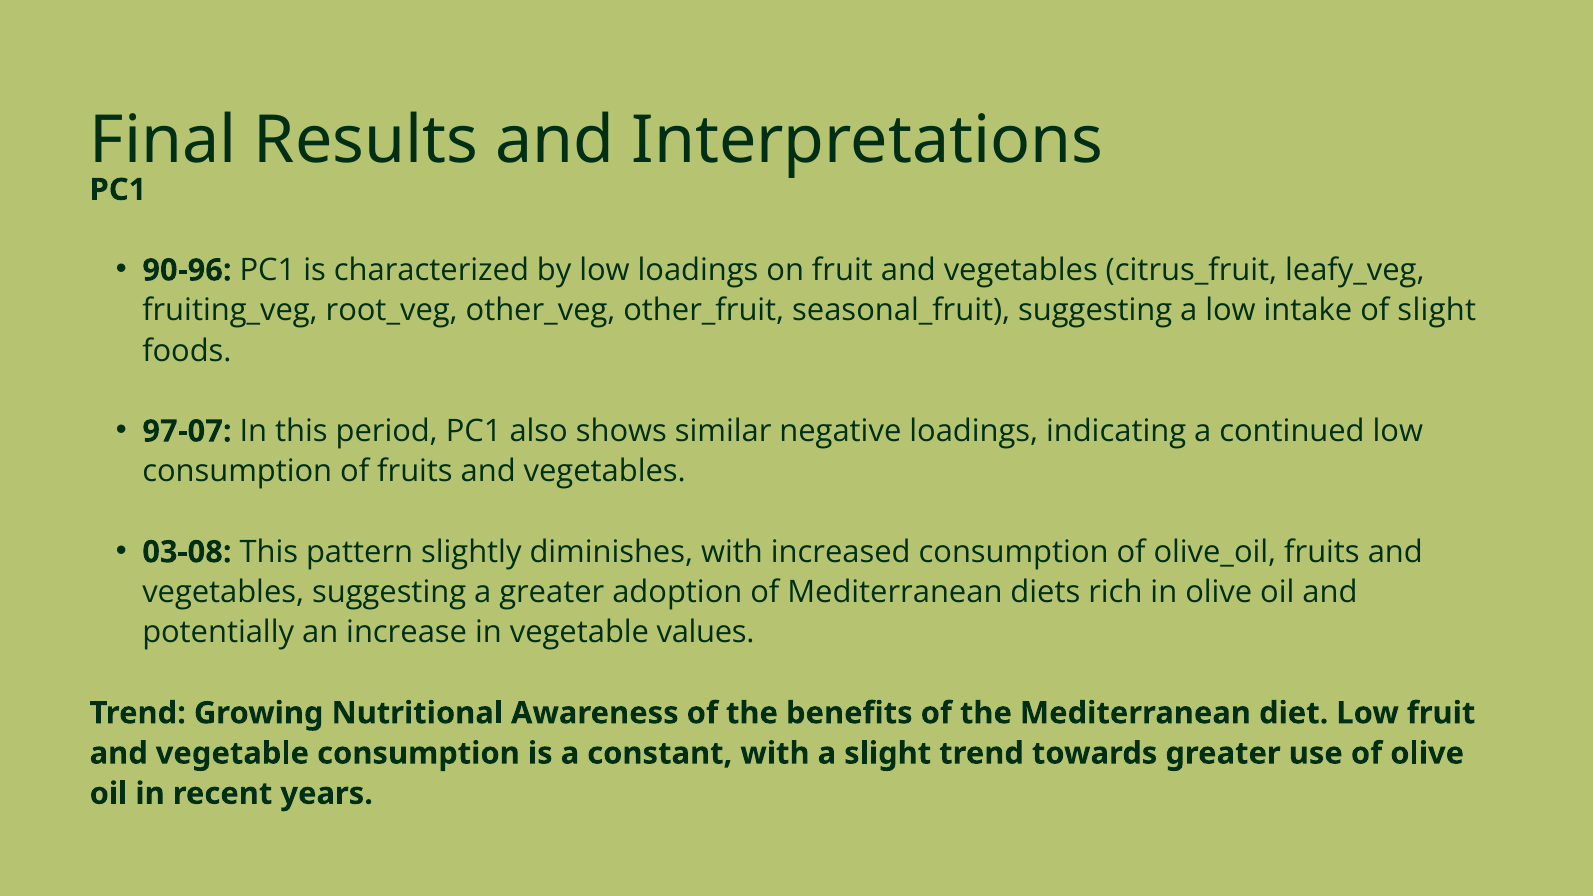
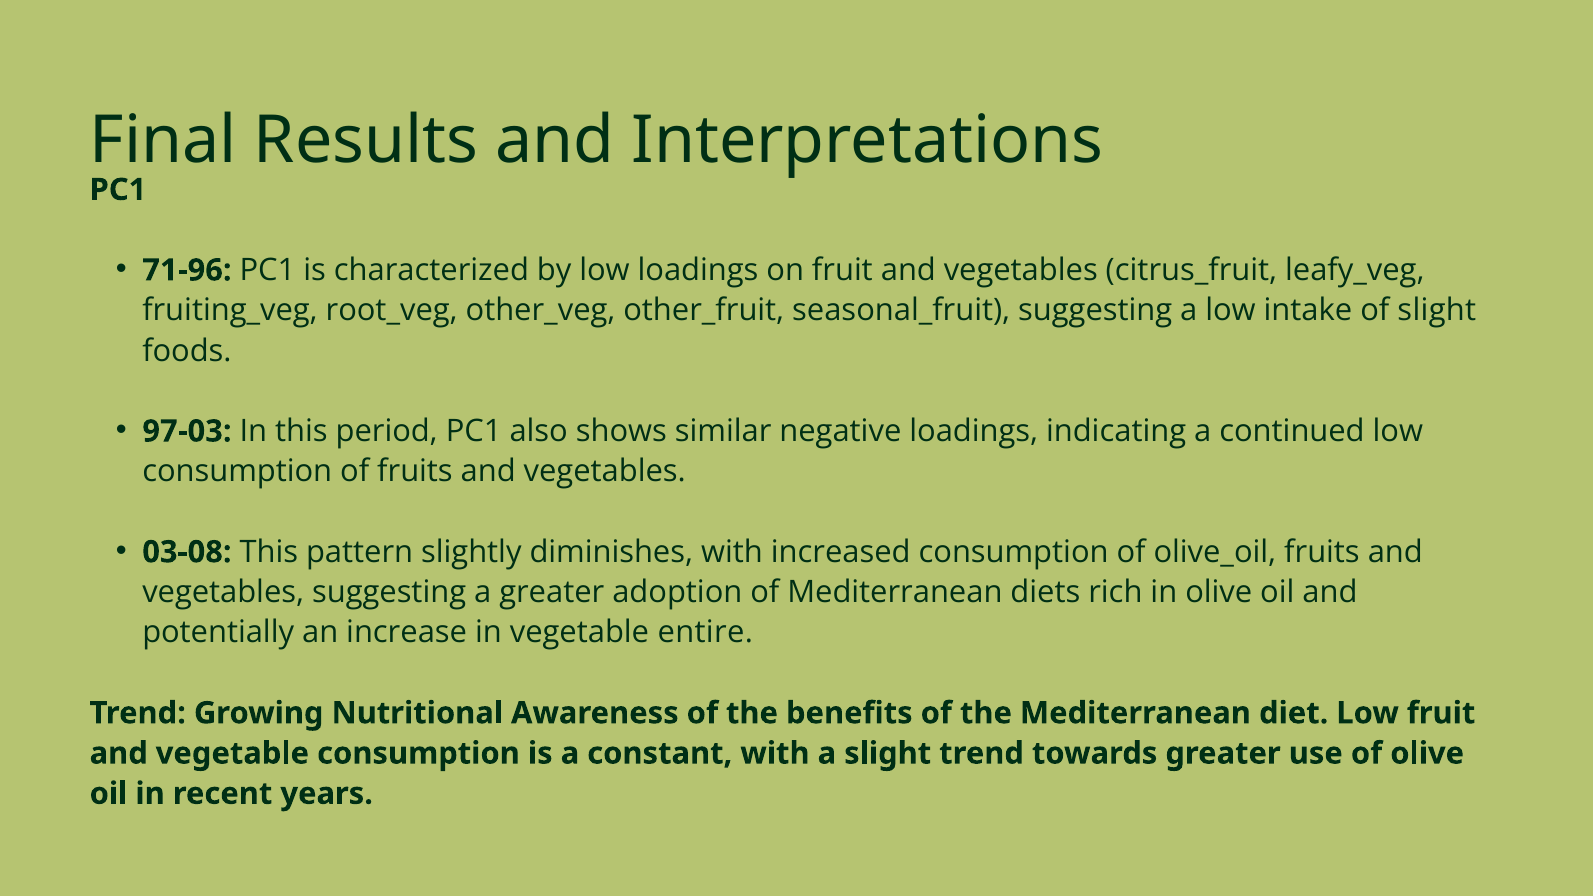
90-96: 90-96 -> 71-96
97-07: 97-07 -> 97-03
values: values -> entire
